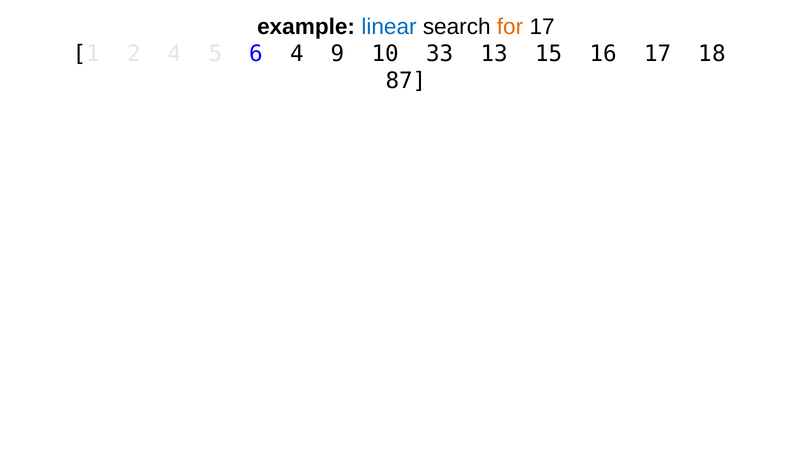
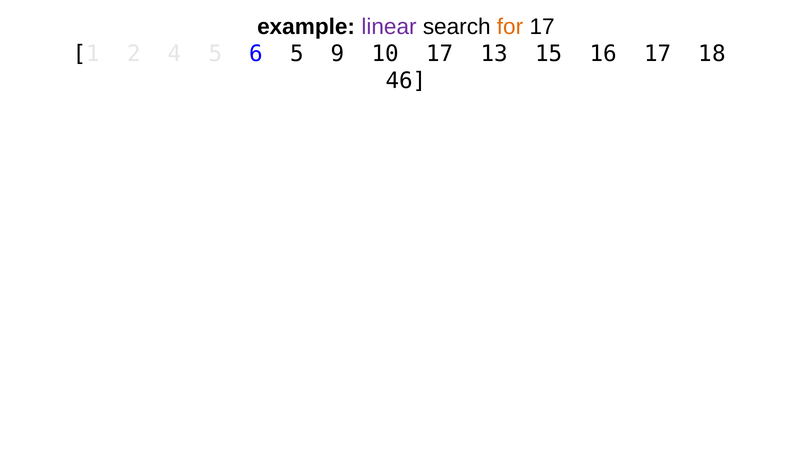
linear colour: blue -> purple
6 4: 4 -> 5
10 33: 33 -> 17
87: 87 -> 46
